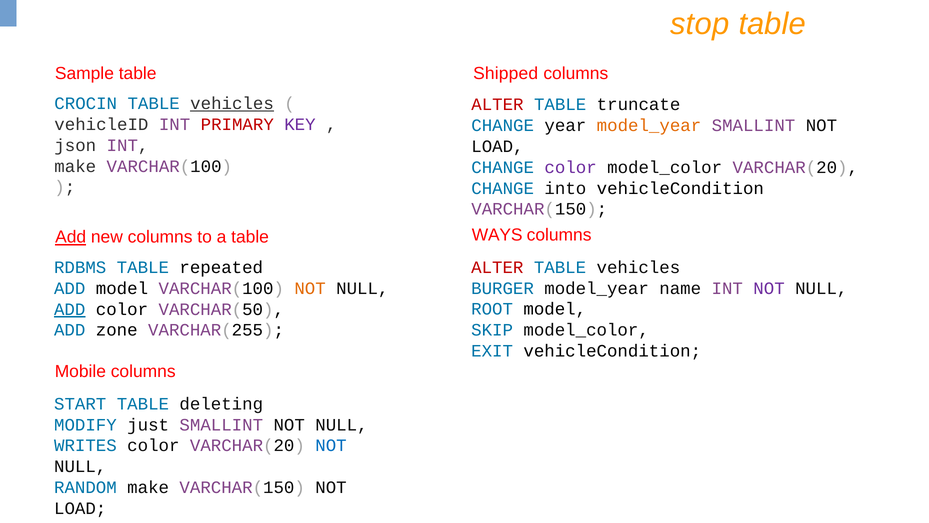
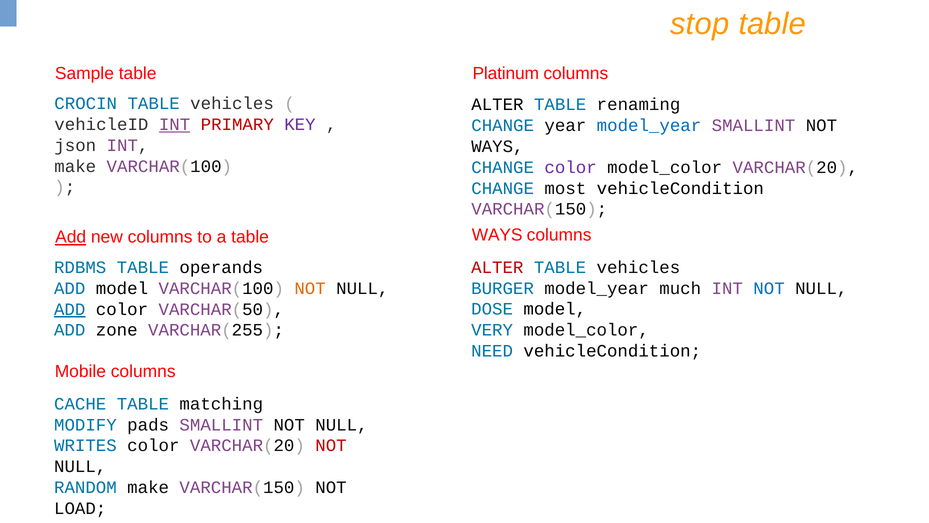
Shipped: Shipped -> Platinum
vehicles at (232, 103) underline: present -> none
ALTER at (497, 104) colour: red -> black
truncate: truncate -> renaming
INT at (175, 124) underline: none -> present
model_year at (649, 125) colour: orange -> blue
LOAD at (497, 146): LOAD -> WAYS
into: into -> most
repeated: repeated -> operands
name: name -> much
NOT at (769, 288) colour: purple -> blue
ROOT: ROOT -> DOSE
SKIP: SKIP -> VERY
EXIT: EXIT -> NEED
START: START -> CACHE
deleting: deleting -> matching
just: just -> pads
NOT at (331, 445) colour: blue -> red
